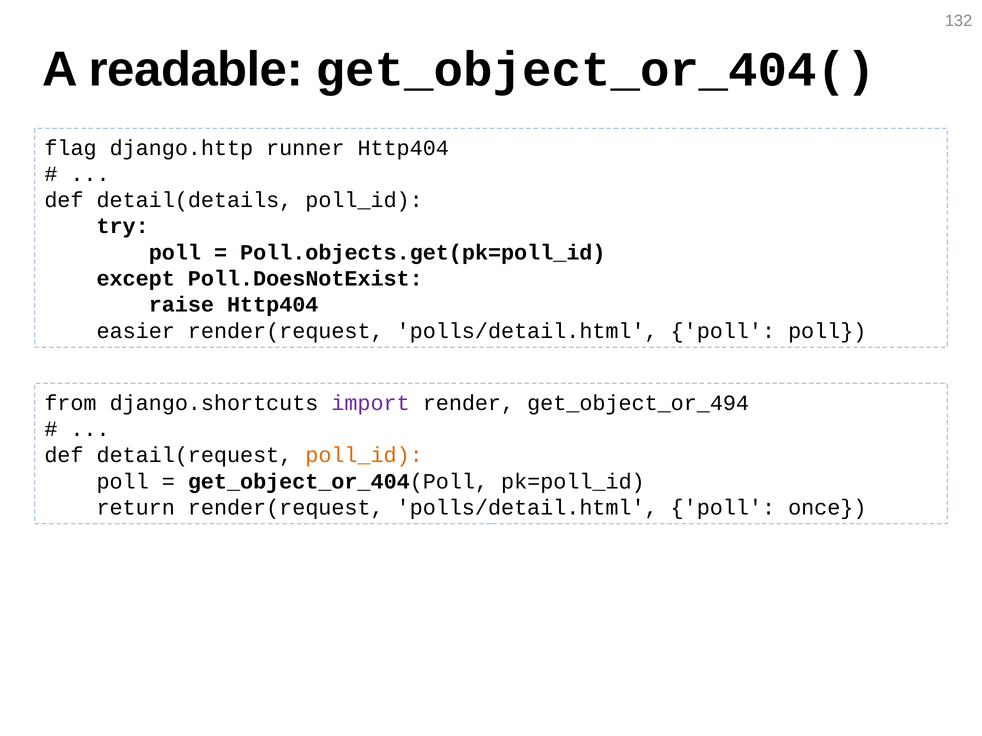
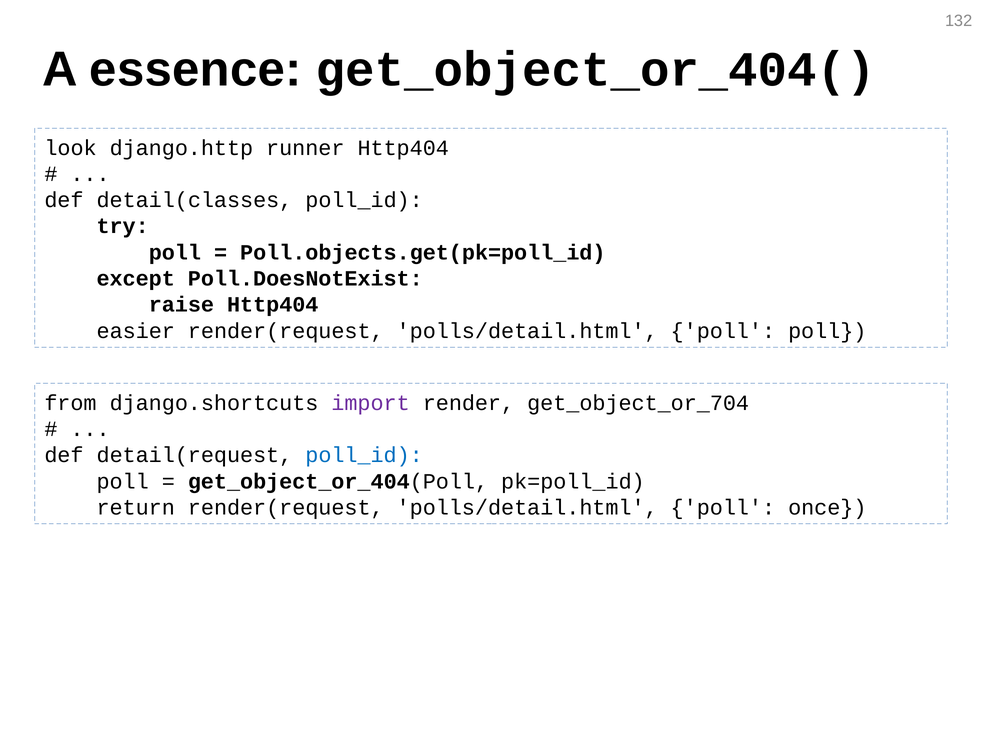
readable: readable -> essence
flag: flag -> look
detail(details: detail(details -> detail(classes
get_object_or_494: get_object_or_494 -> get_object_or_704
poll_id at (364, 456) colour: orange -> blue
